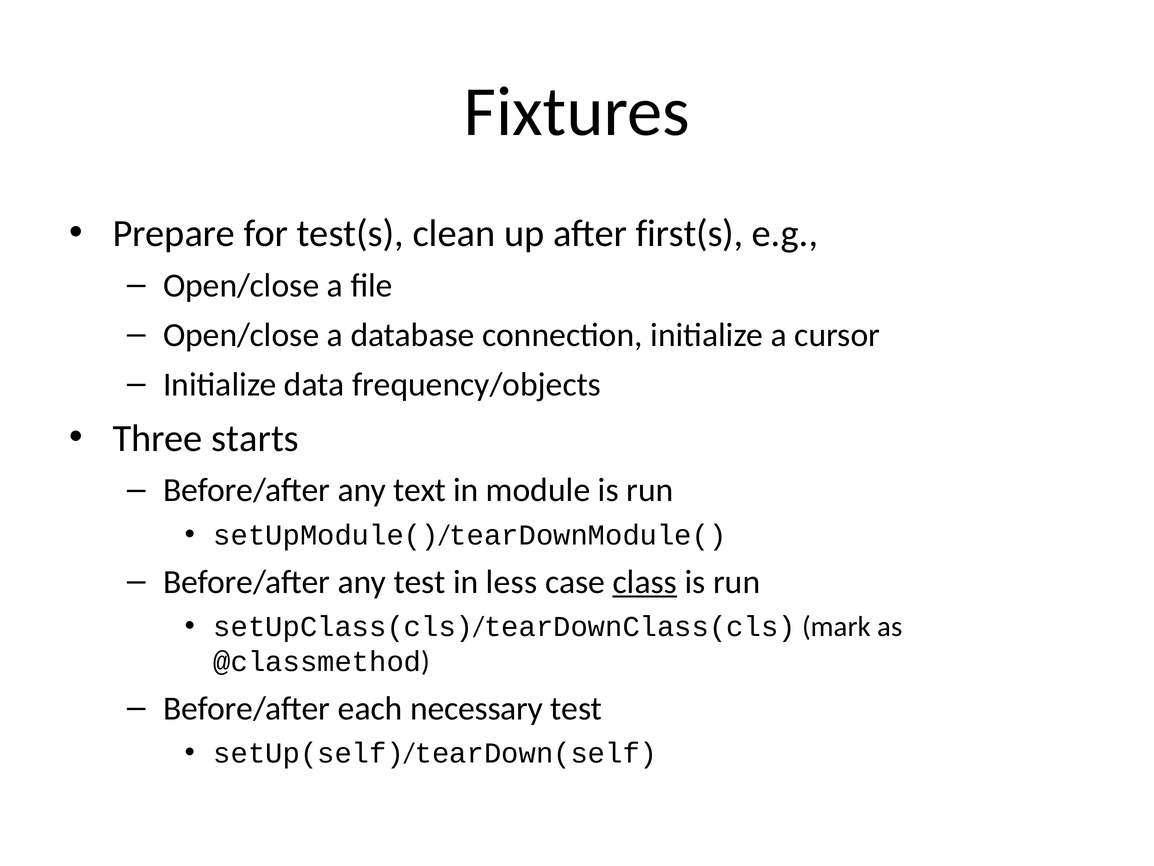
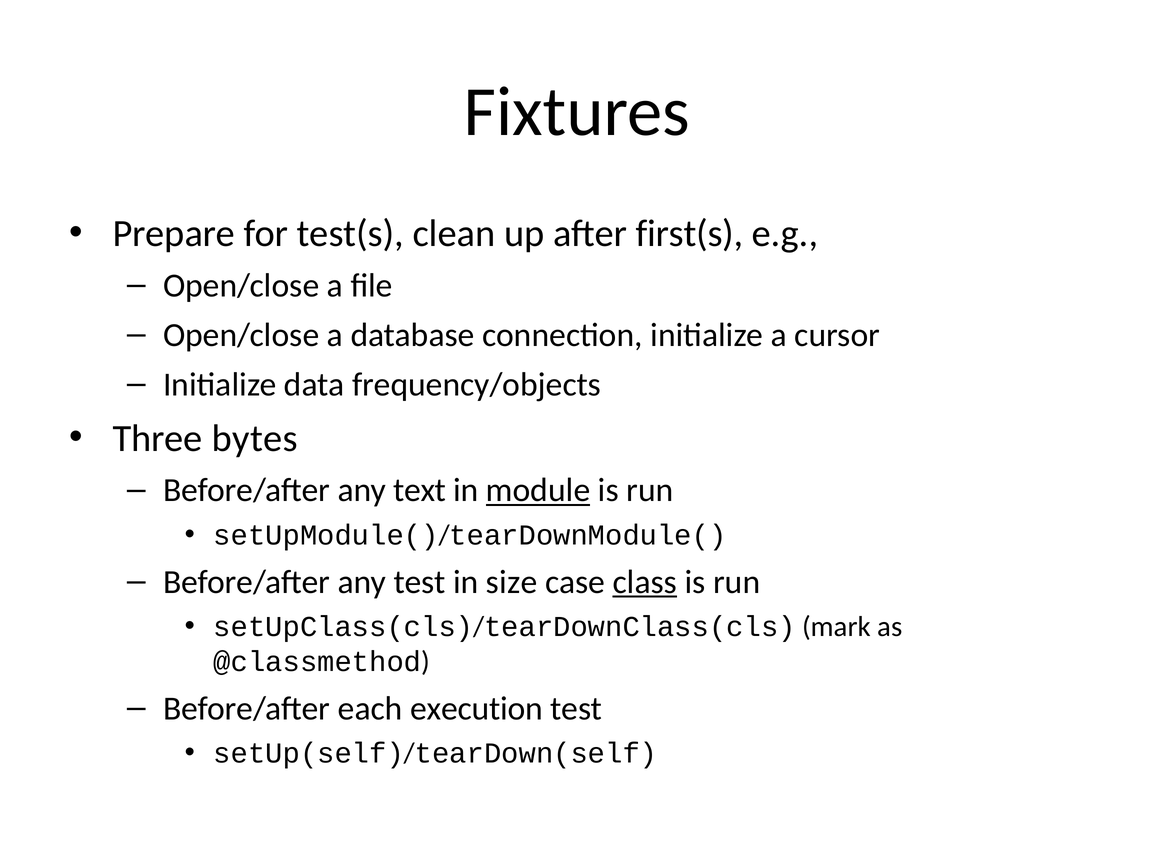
starts: starts -> bytes
module underline: none -> present
less: less -> size
necessary: necessary -> execution
